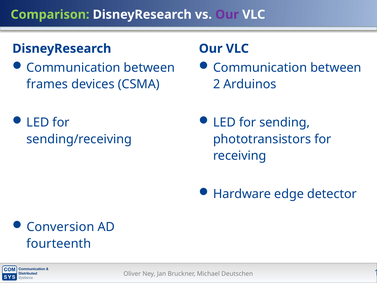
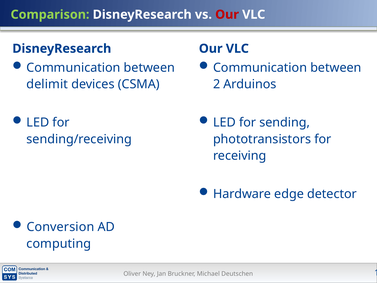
Our at (227, 15) colour: purple -> red
frames: frames -> delimit
fourteenth: fourteenth -> computing
